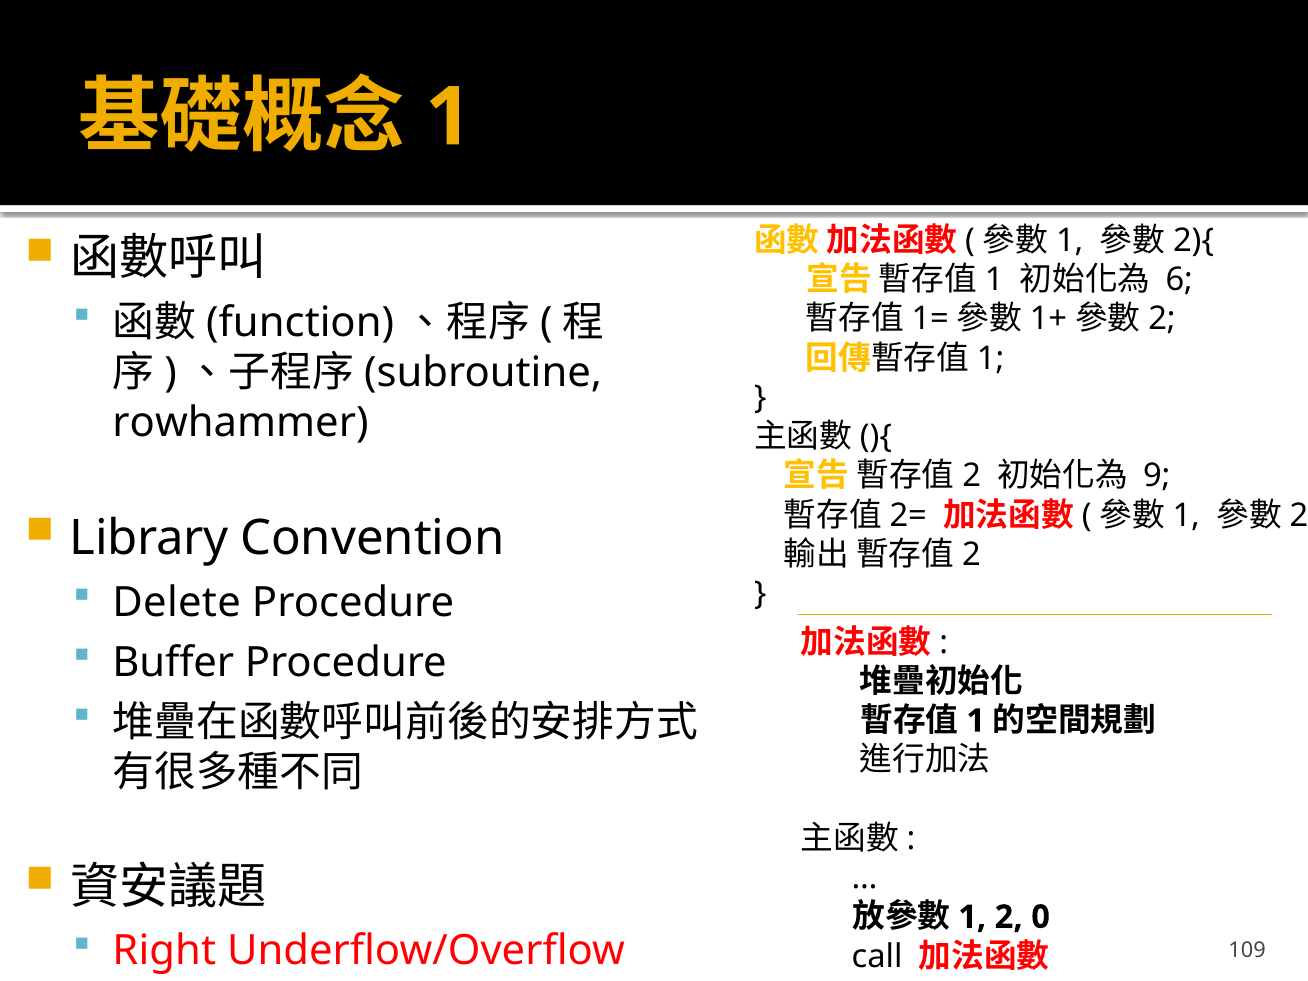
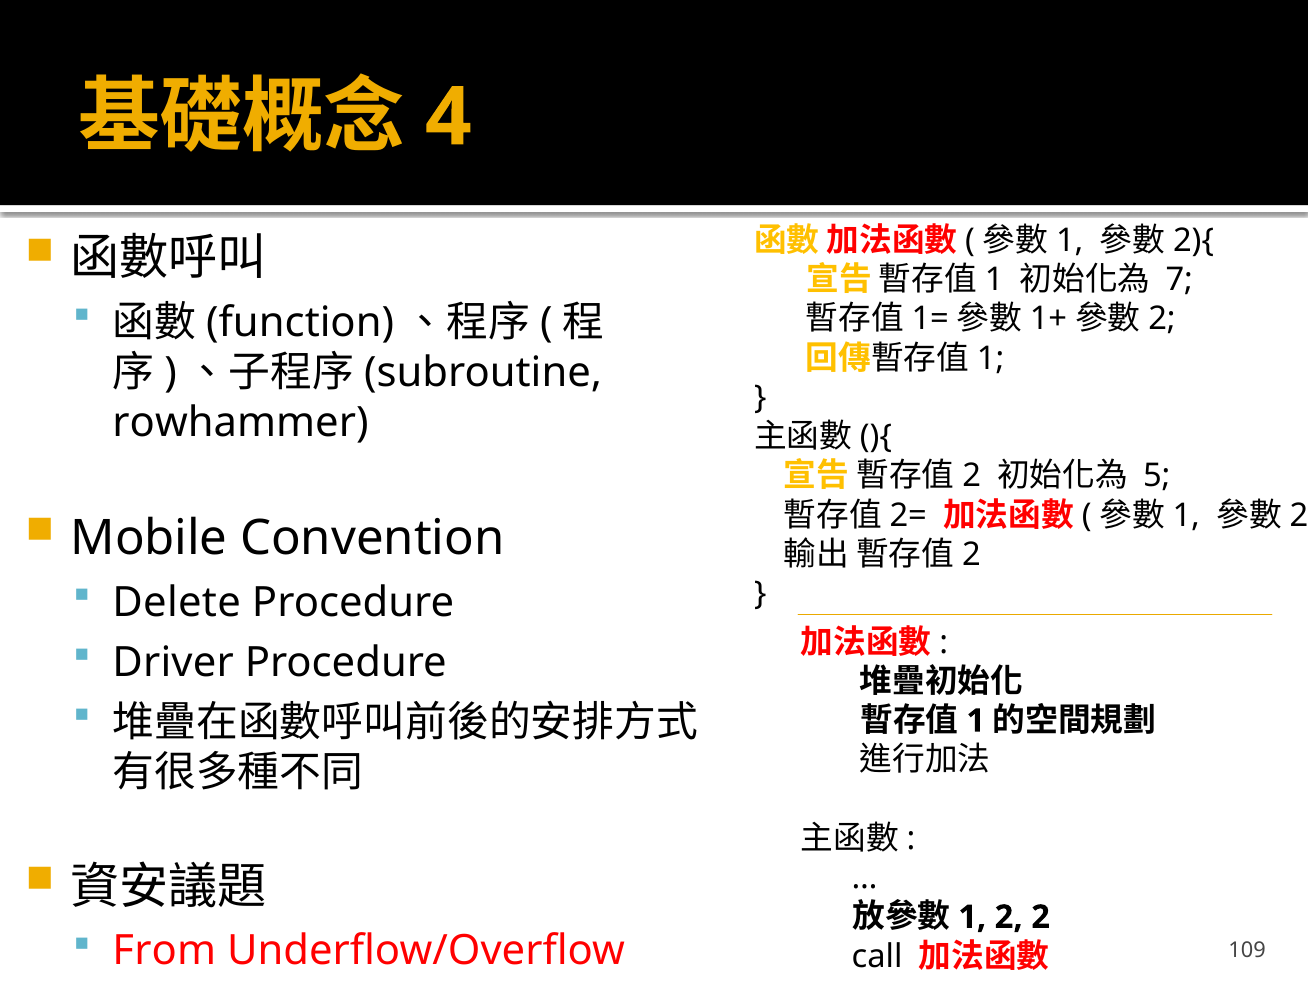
1 at (448, 118): 1 -> 4
6: 6 -> 7
9: 9 -> 5
Library: Library -> Mobile
Buffer: Buffer -> Driver
2 0: 0 -> 2
Right: Right -> From
